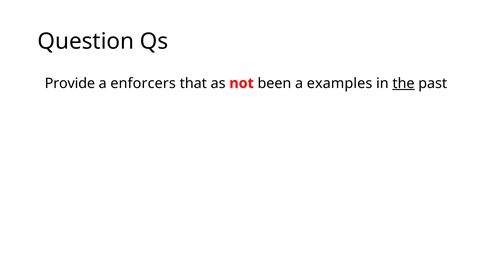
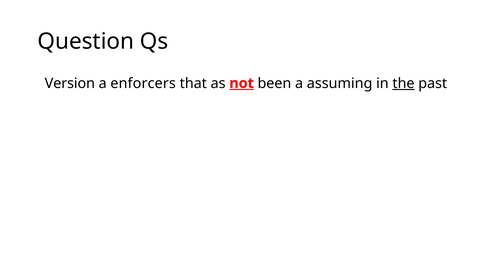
Provide: Provide -> Version
not underline: none -> present
examples: examples -> assuming
